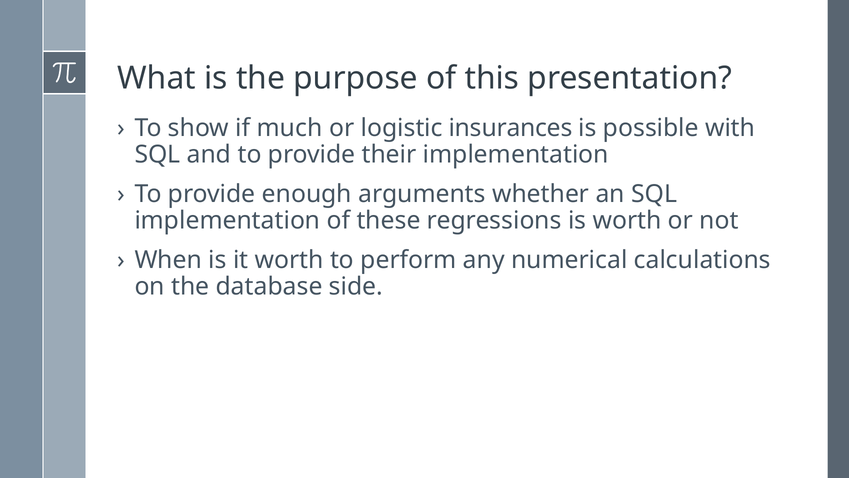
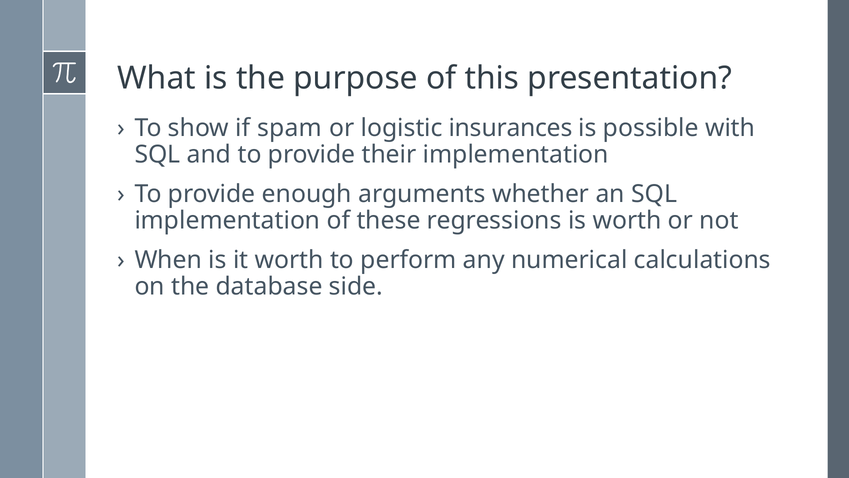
much: much -> spam
